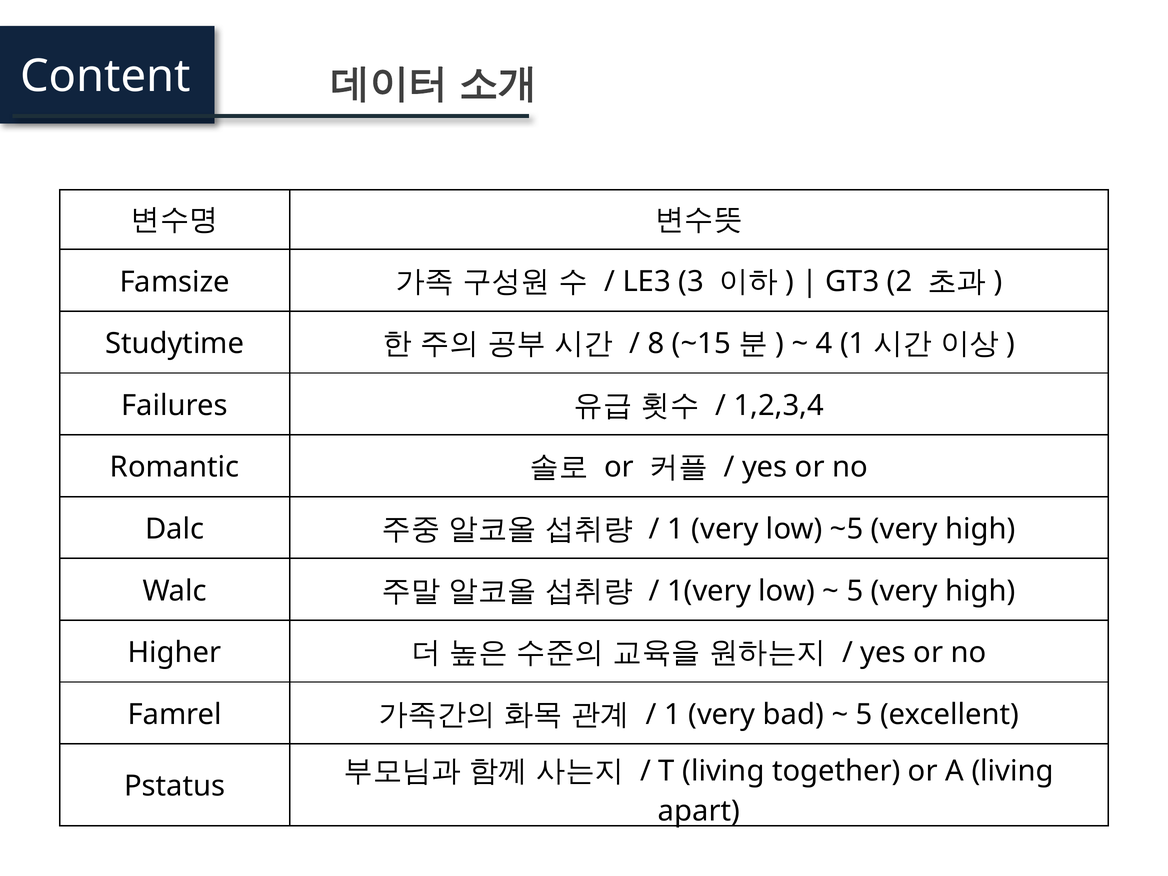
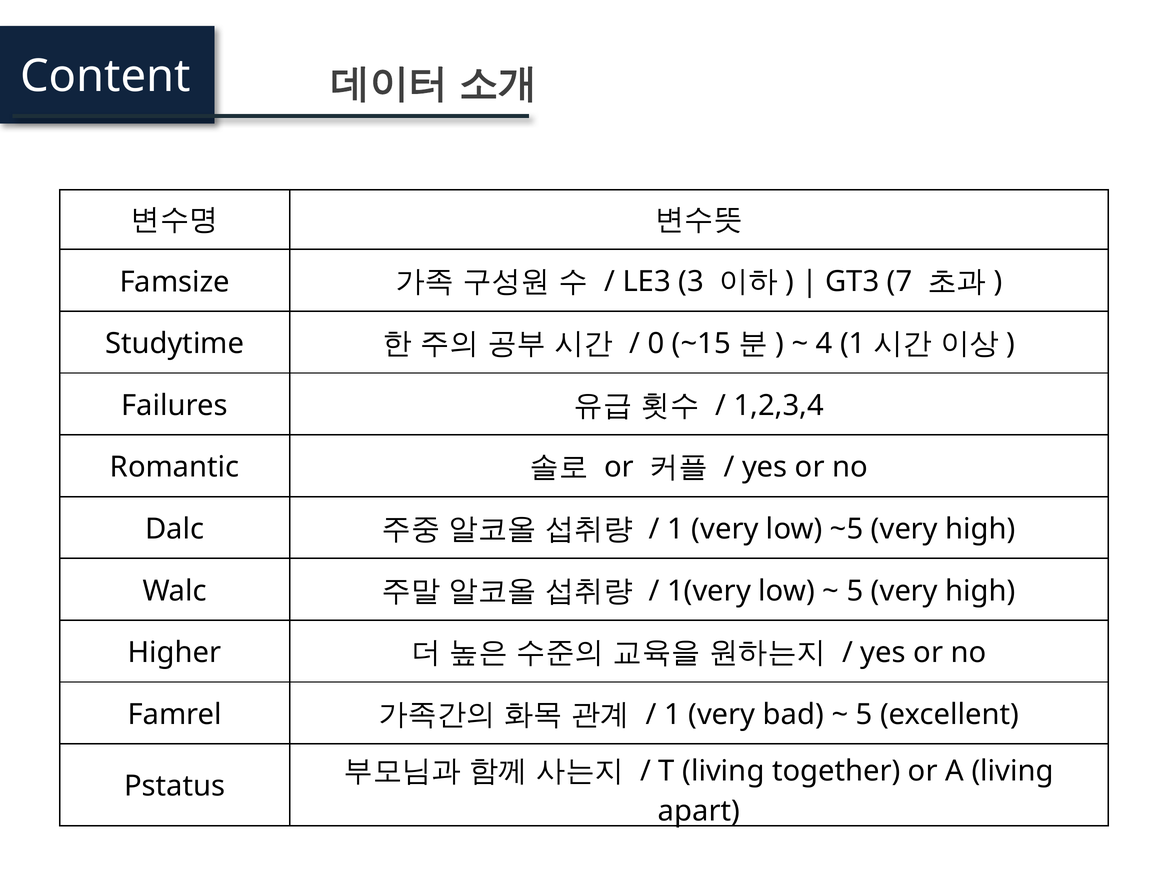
2: 2 -> 7
8: 8 -> 0
